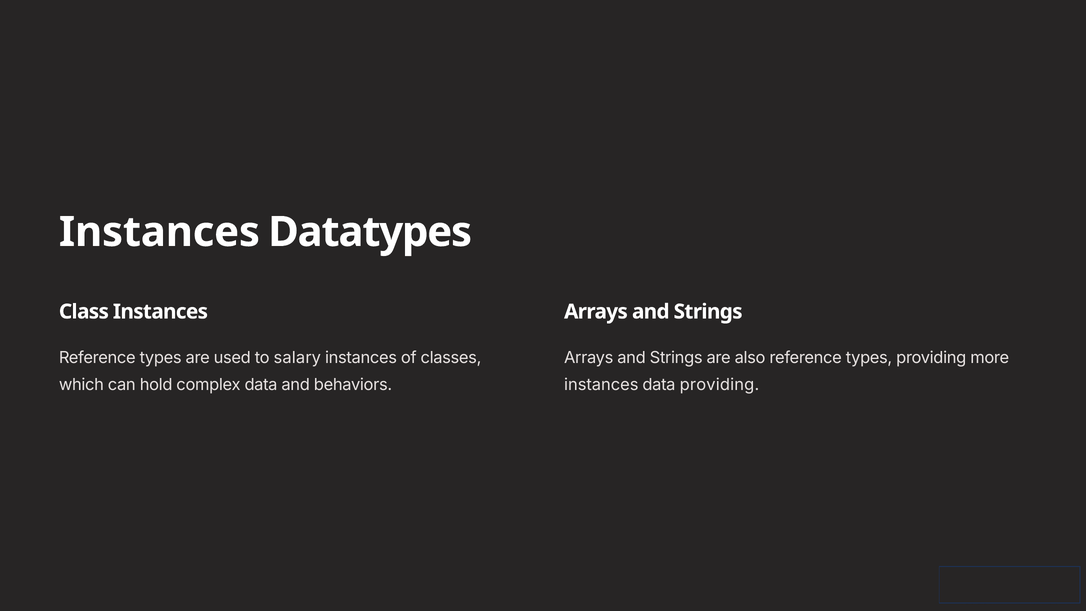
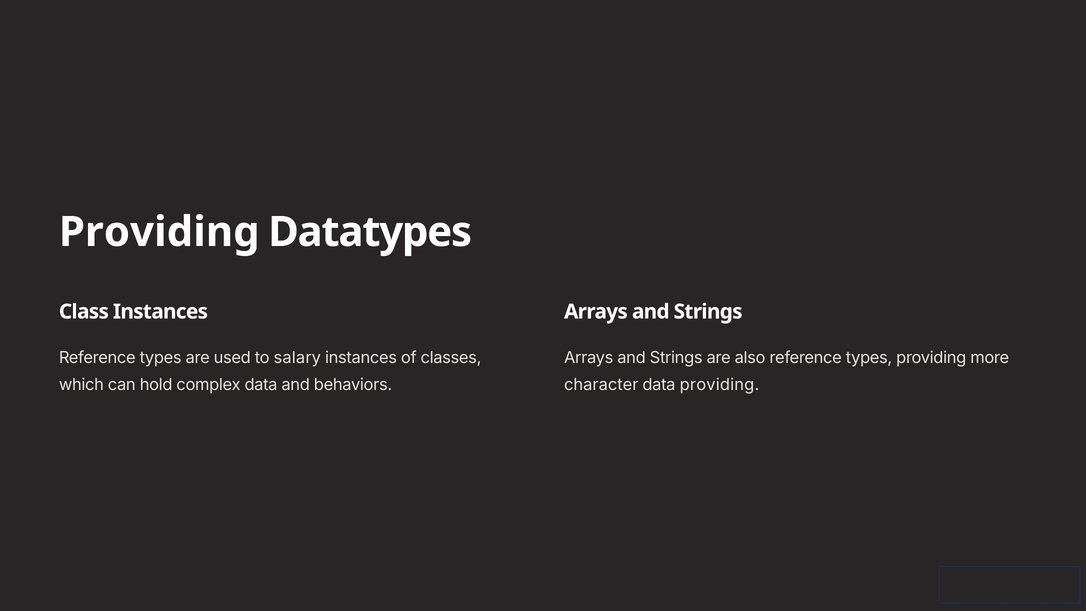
Instances at (159, 232): Instances -> Providing
instances at (601, 385): instances -> character
